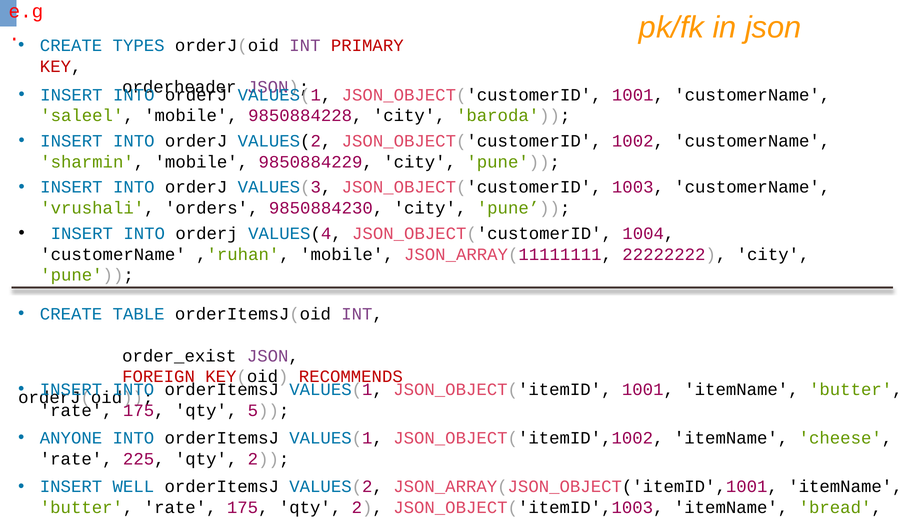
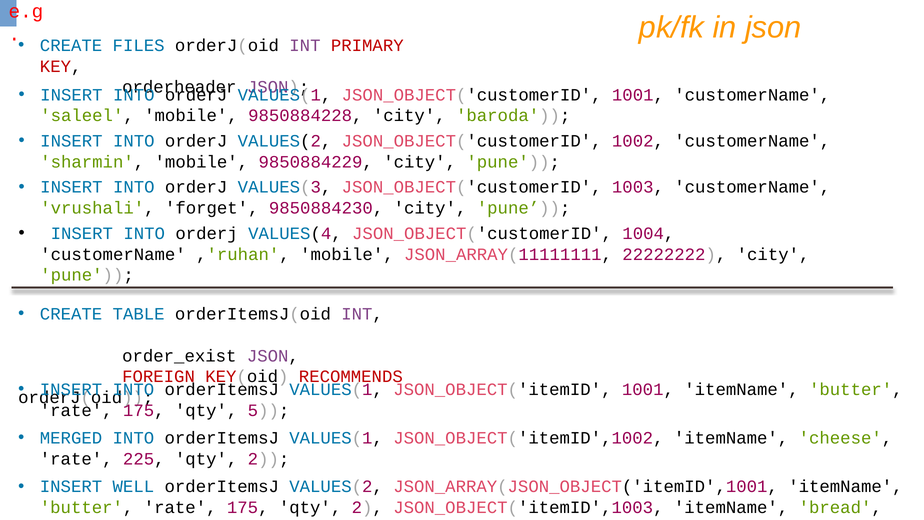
TYPES: TYPES -> FILES
orders: orders -> forget
ANYONE: ANYONE -> MERGED
